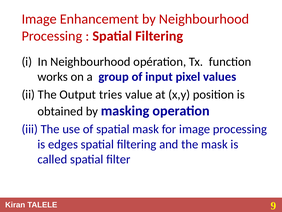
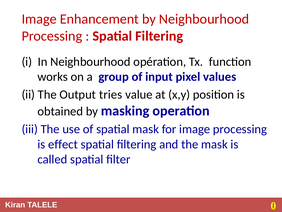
edges: edges -> effect
9: 9 -> 0
